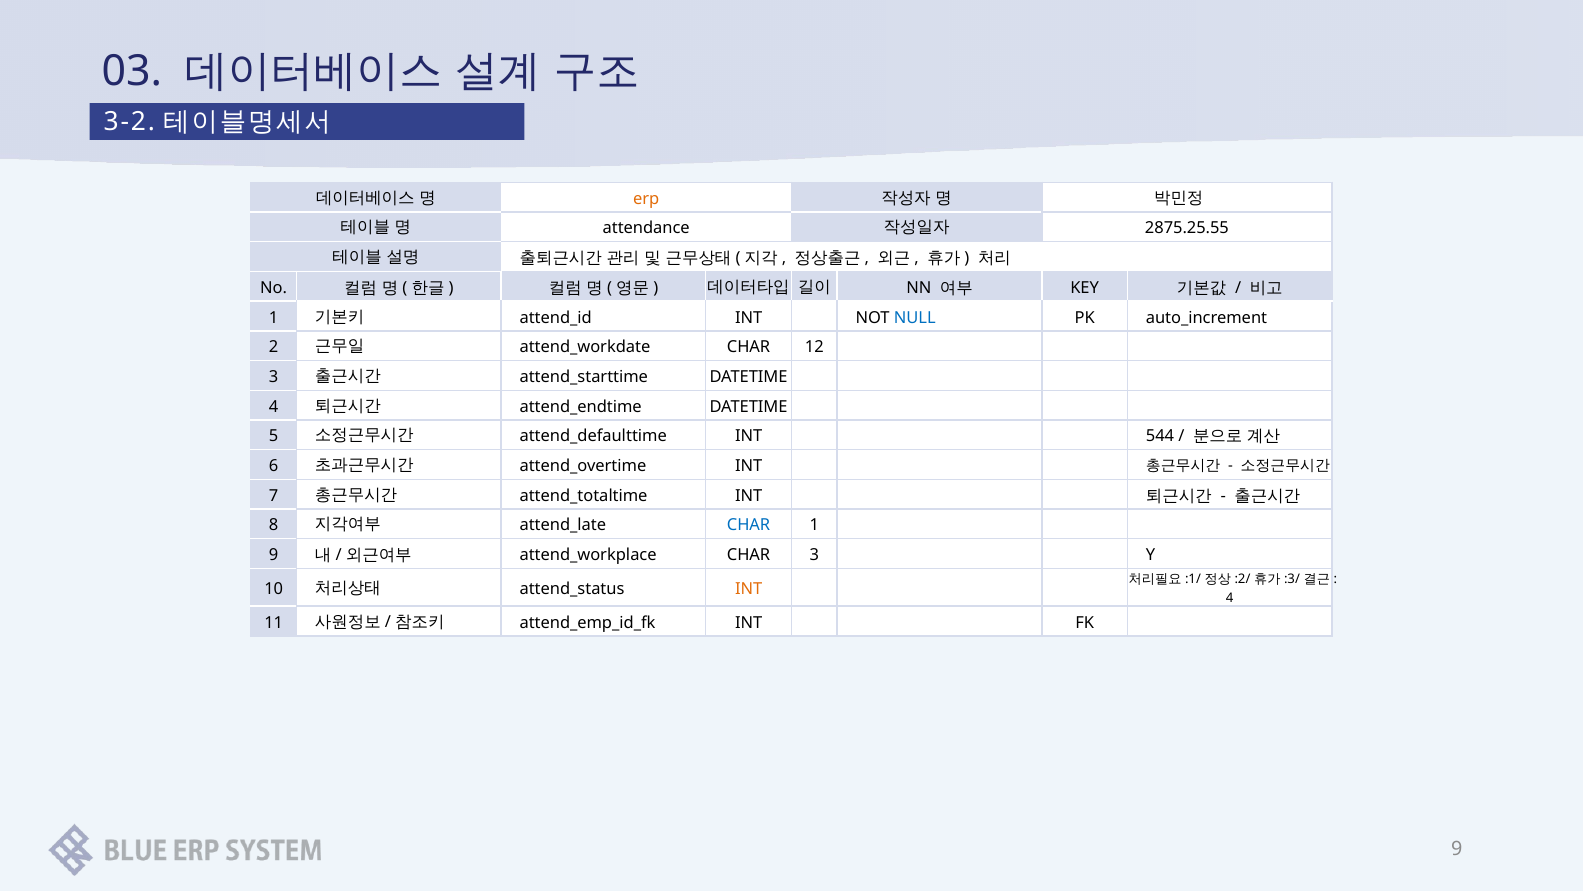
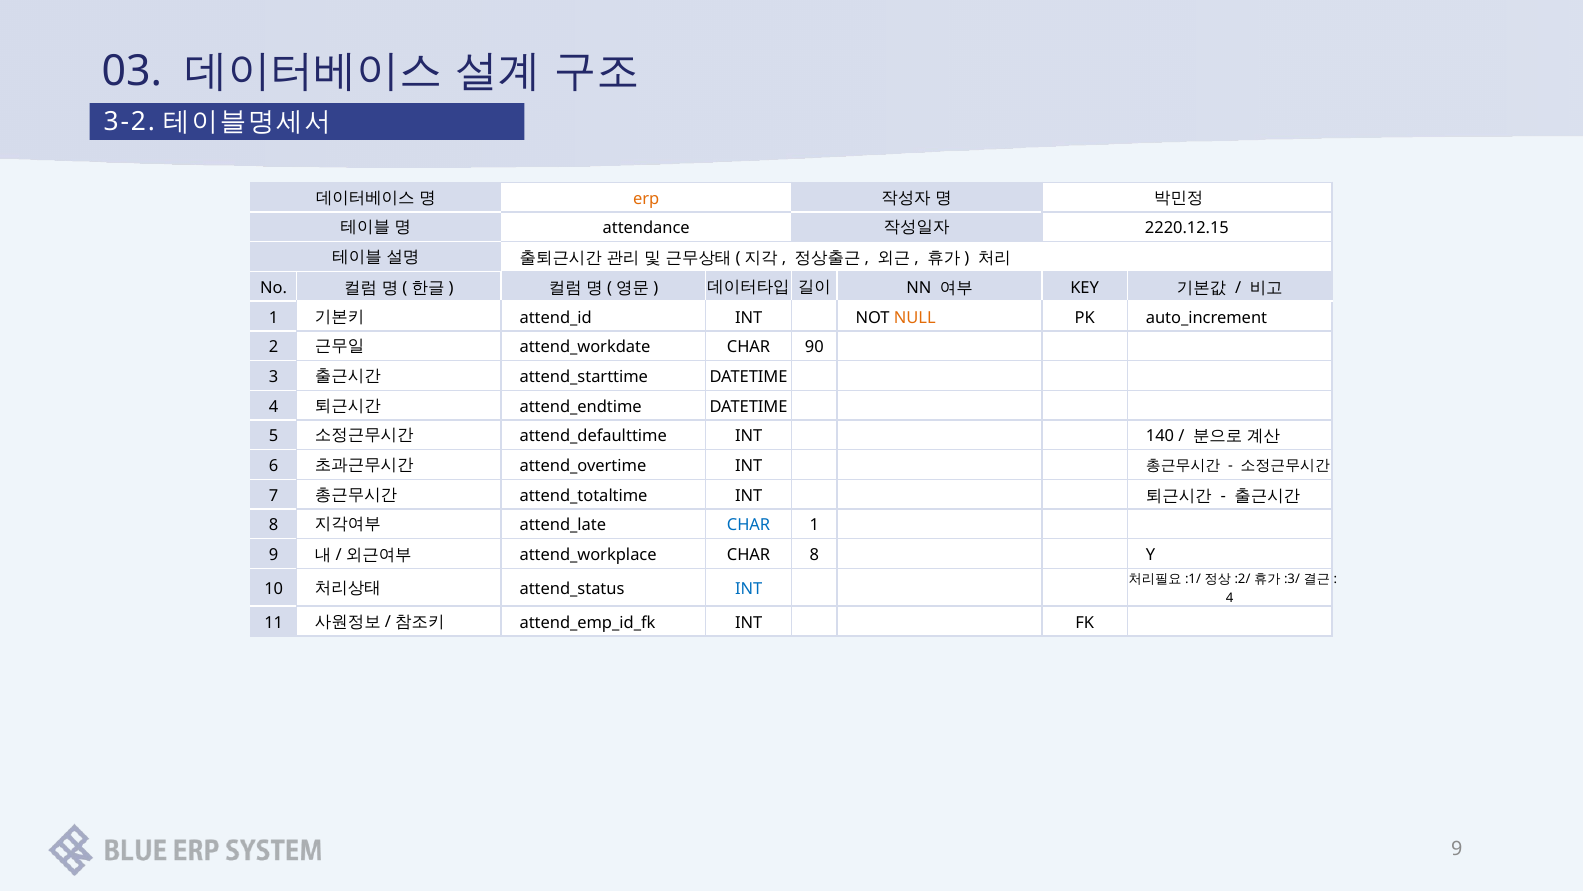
2875.25.55: 2875.25.55 -> 2220.12.15
NULL colour: blue -> orange
12: 12 -> 90
544: 544 -> 140
CHAR 3: 3 -> 8
INT at (749, 589) colour: orange -> blue
